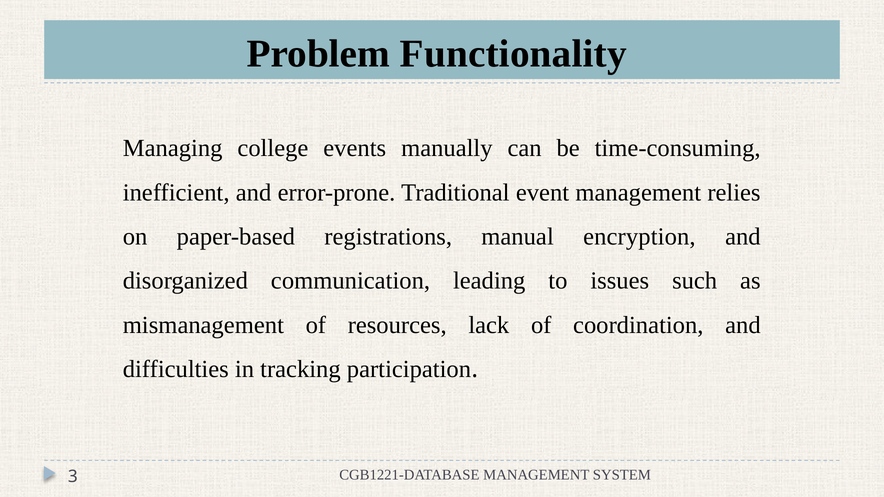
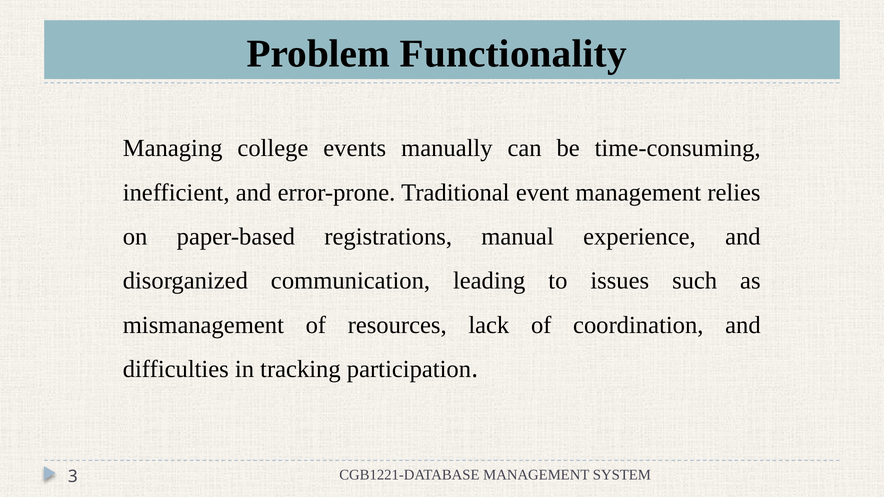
encryption: encryption -> experience
